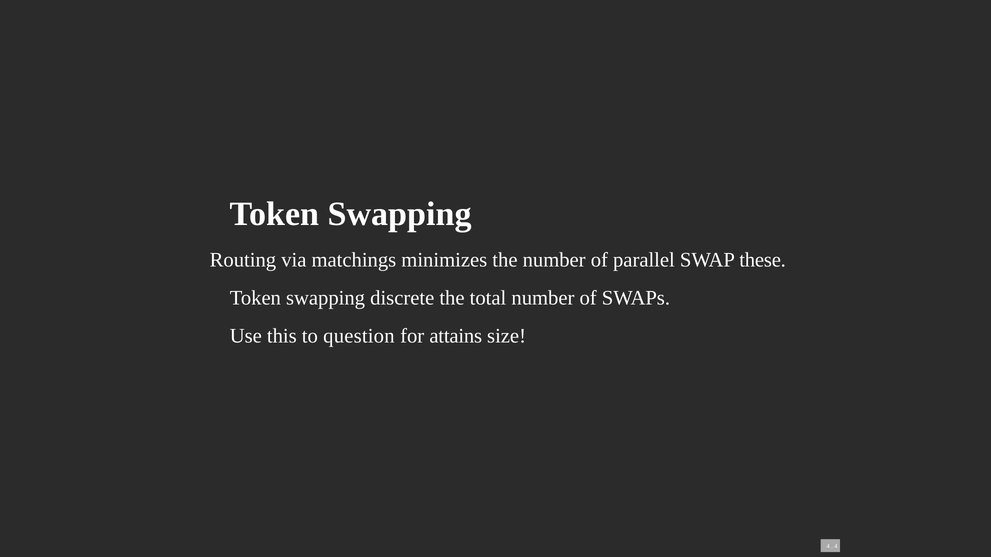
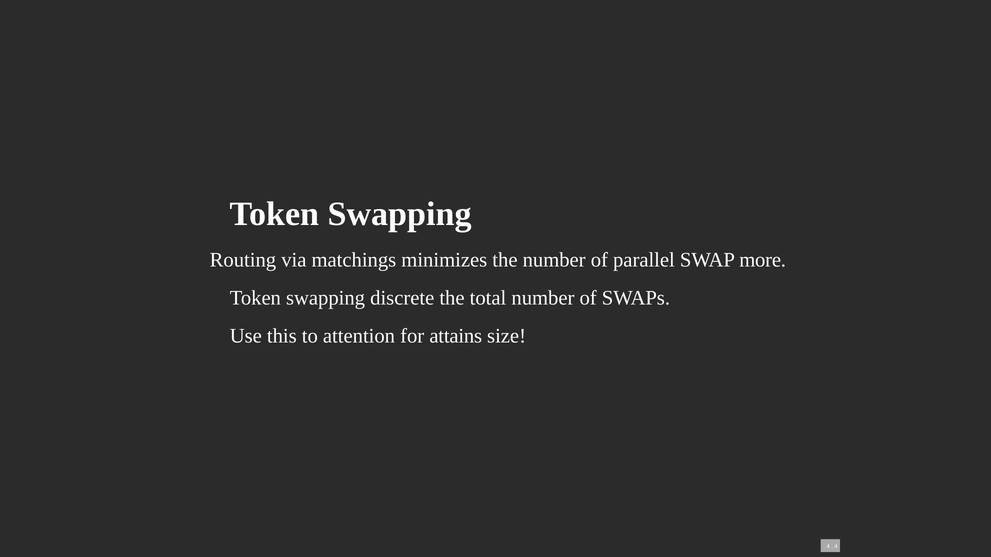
these: these -> more
question: question -> attention
